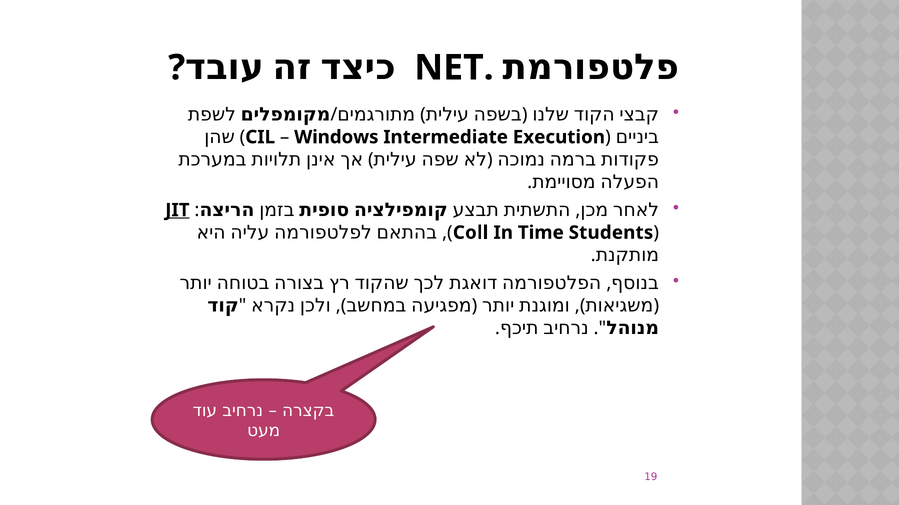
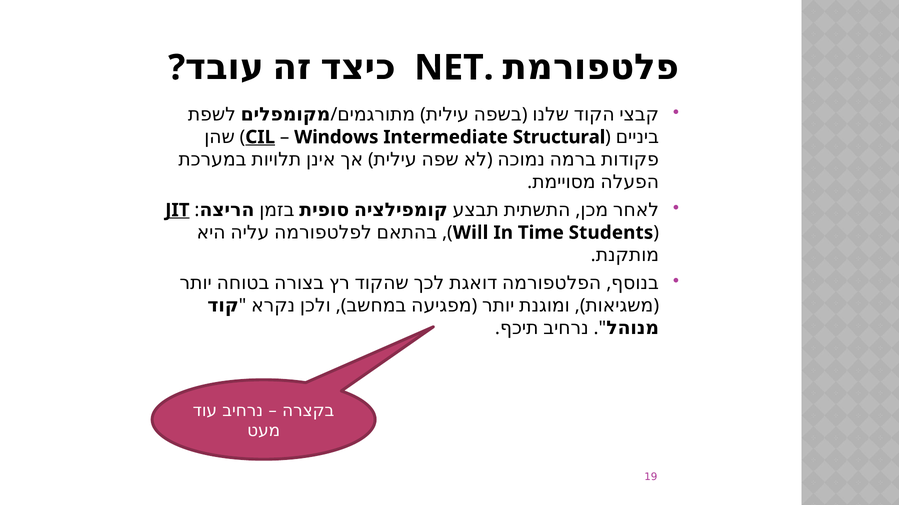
CIL underline: none -> present
Execution: Execution -> Structural
Coll: Coll -> Will
